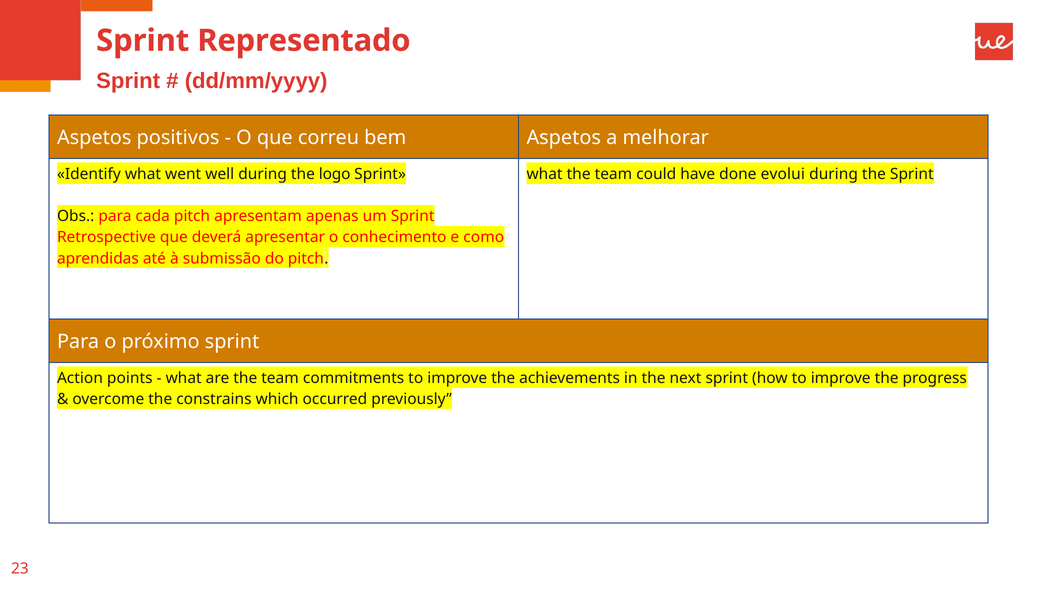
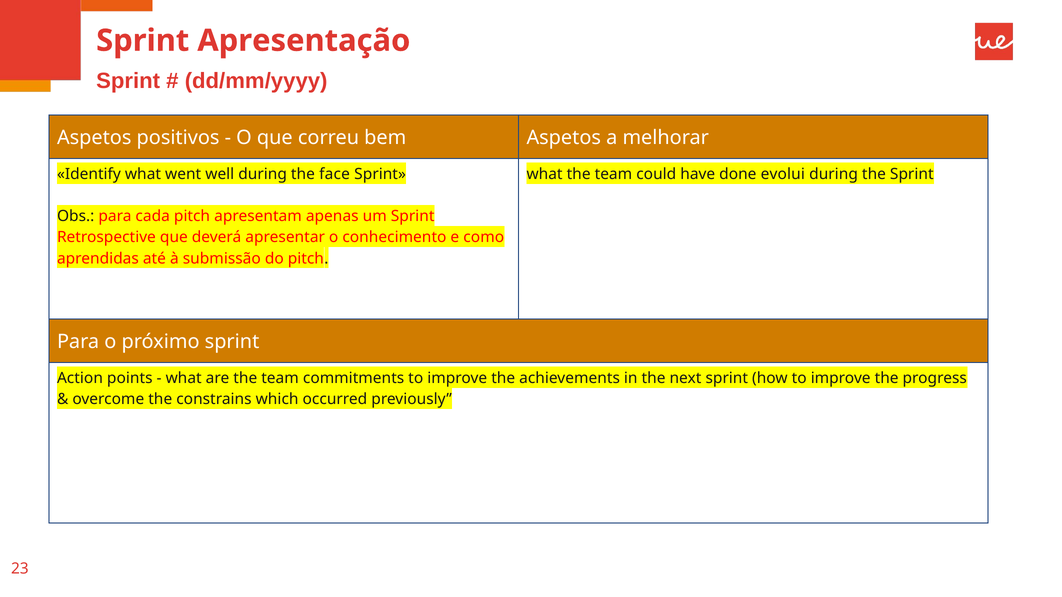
Representado: Representado -> Apresentação
logo: logo -> face
